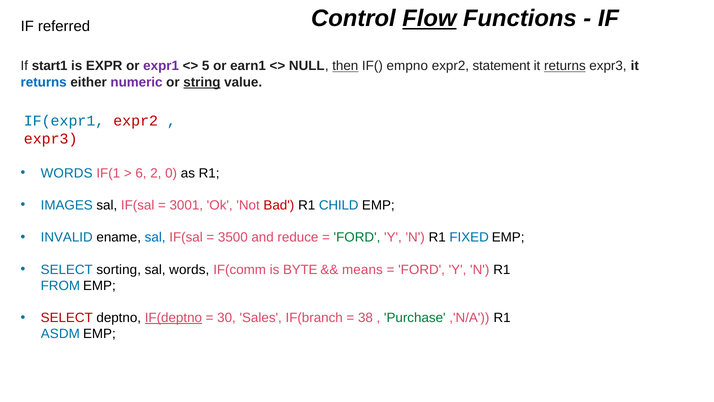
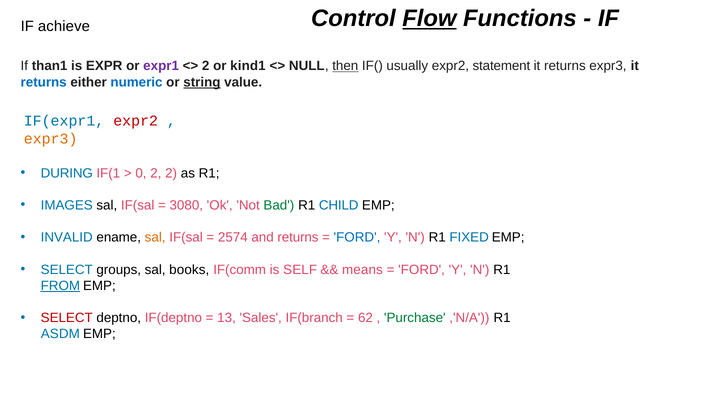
referred: referred -> achieve
start1: start1 -> than1
5 at (206, 66): 5 -> 2
earn1: earn1 -> kind1
empno: empno -> usually
returns at (565, 66) underline: present -> none
numeric colour: purple -> blue
expr3 at (51, 139) colour: red -> orange
WORDS at (67, 173): WORDS -> DURING
6: 6 -> 0
2 0: 0 -> 2
3001: 3001 -> 3080
Bad colour: red -> green
sal at (155, 237) colour: blue -> orange
3500: 3500 -> 2574
and reduce: reduce -> returns
FORD at (357, 237) colour: green -> blue
sorting: sorting -> groups
sal words: words -> books
BYTE: BYTE -> SELF
FROM underline: none -> present
IF(deptno underline: present -> none
30: 30 -> 13
38: 38 -> 62
